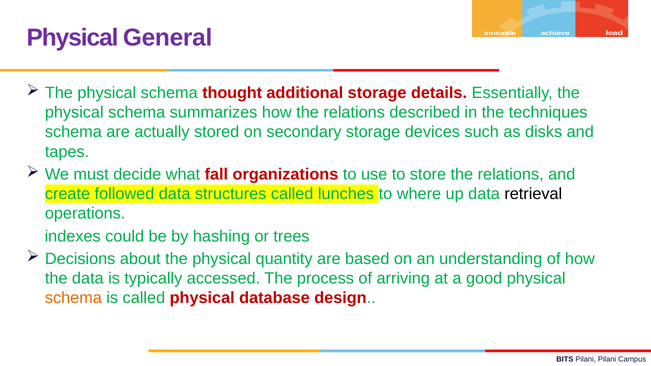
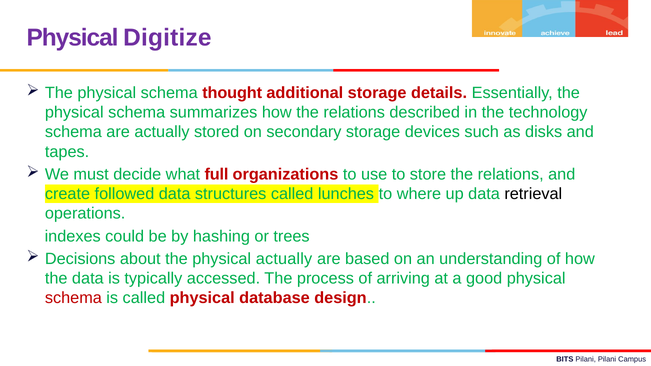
General: General -> Digitize
techniques: techniques -> technology
fall: fall -> full
physical quantity: quantity -> actually
schema at (73, 298) colour: orange -> red
